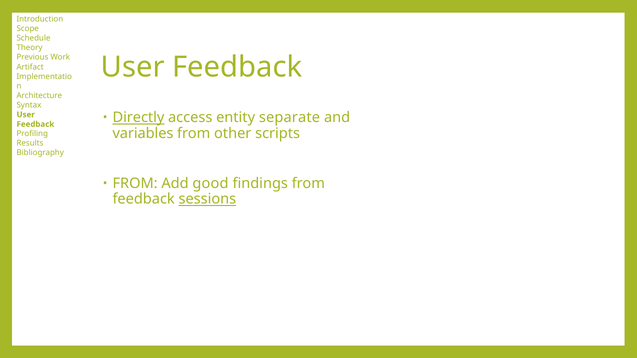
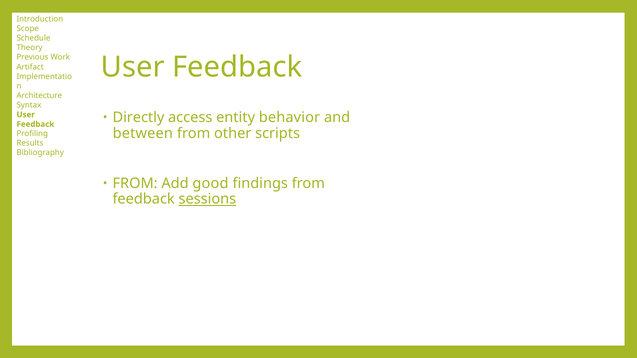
Directly underline: present -> none
separate: separate -> behavior
variables: variables -> between
